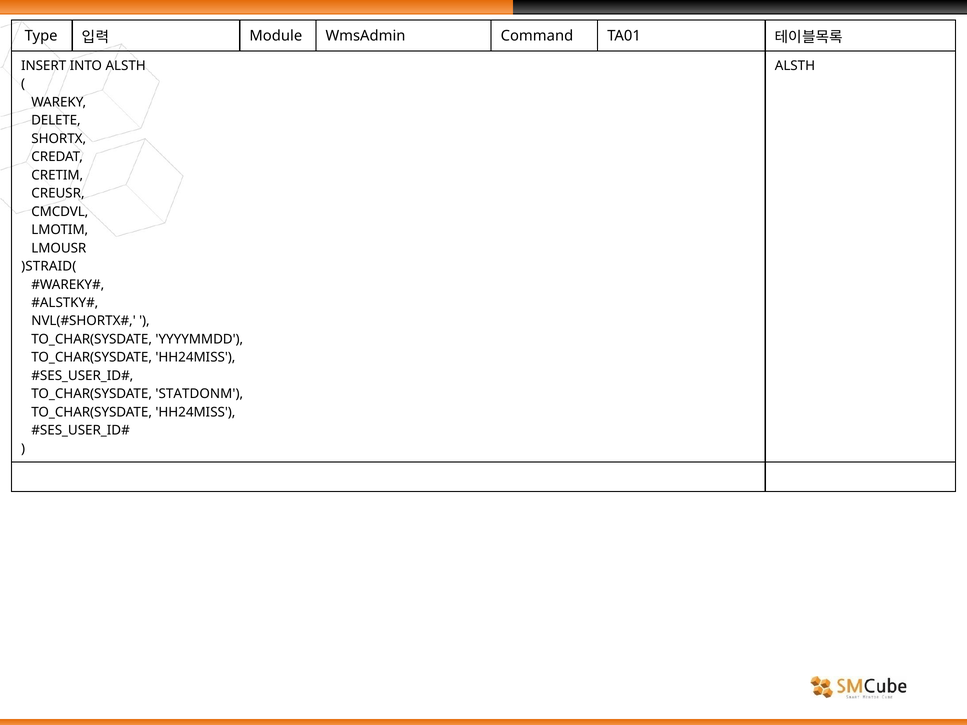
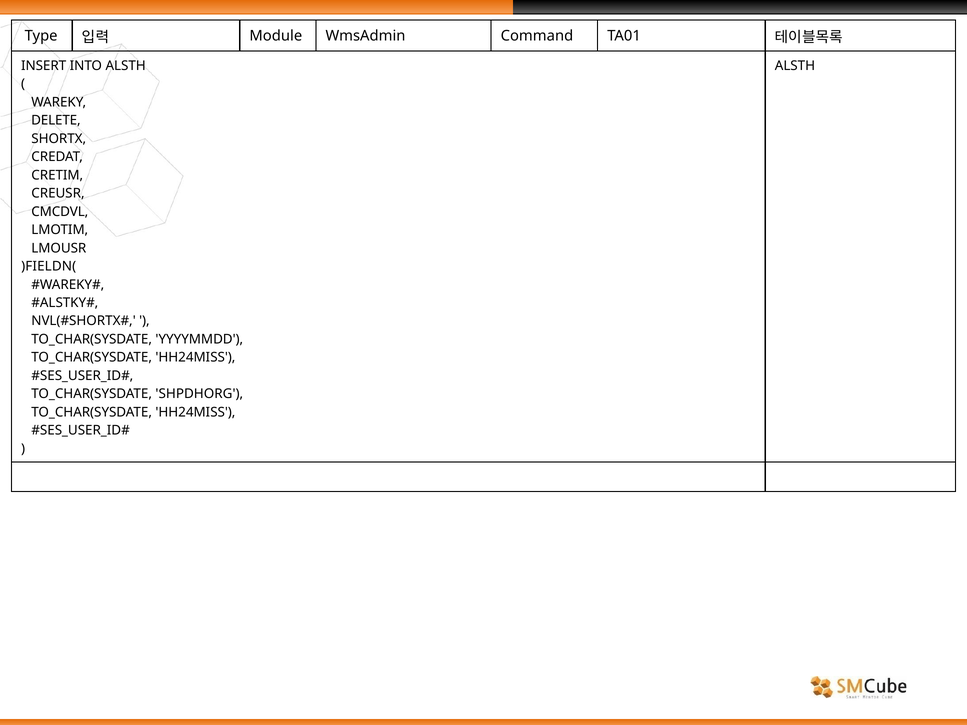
)STRAID(: )STRAID( -> )FIELDN(
STATDONM: STATDONM -> SHPDHORG
